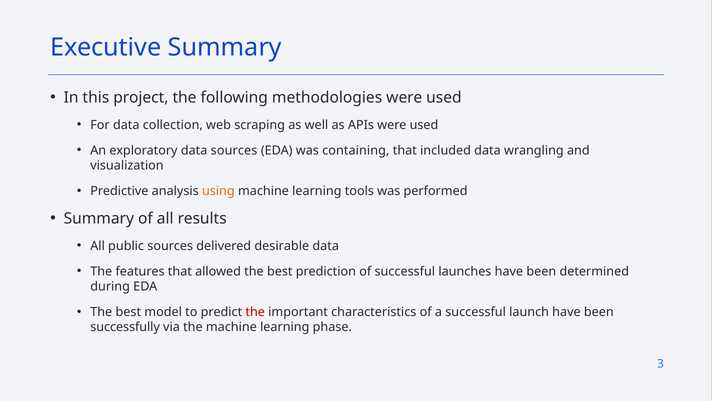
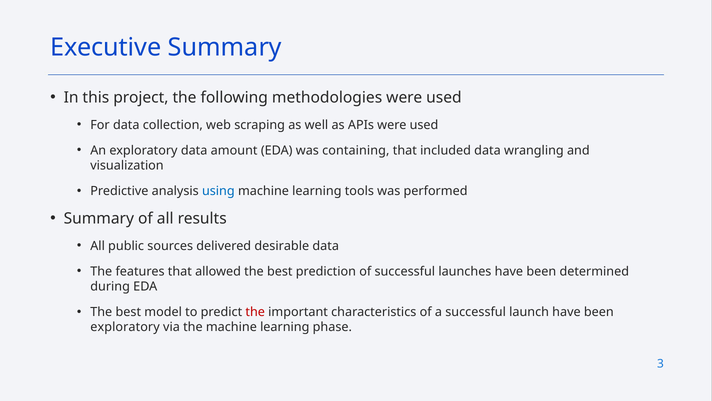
data sources: sources -> amount
using colour: orange -> blue
successfully at (125, 327): successfully -> exploratory
